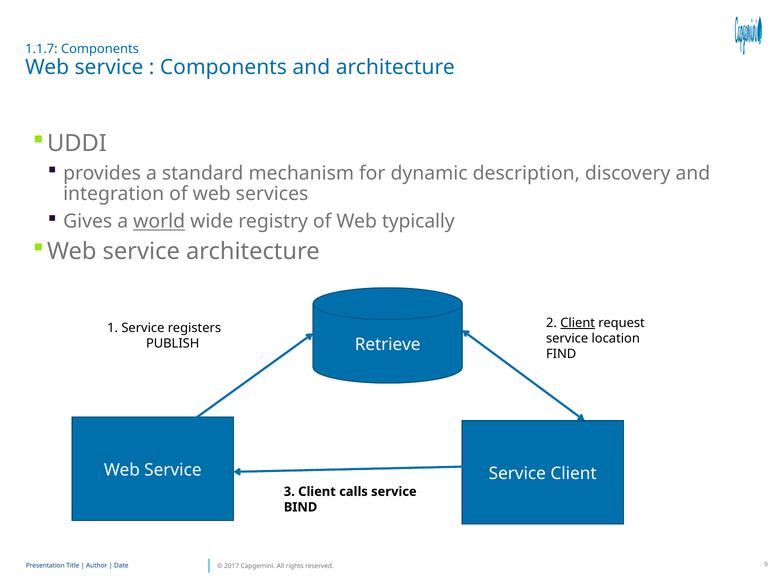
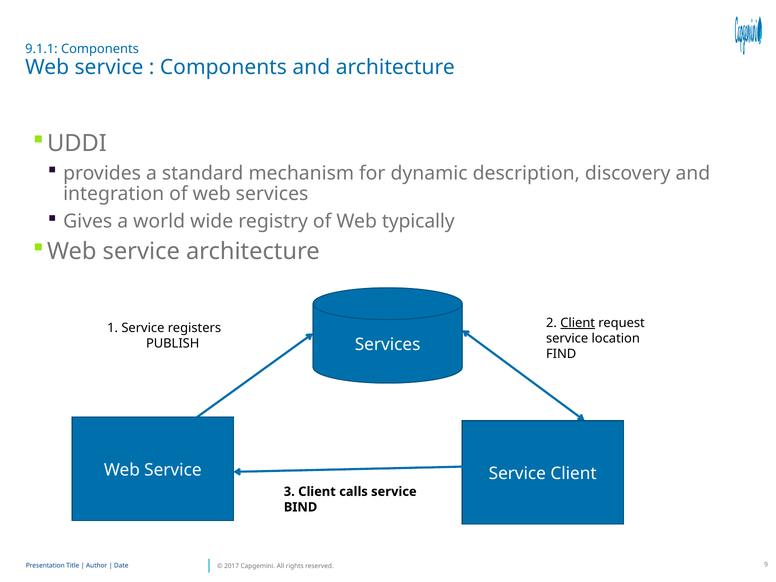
1.1.7: 1.1.7 -> 9.1.1
world underline: present -> none
Retrieve at (388, 345): Retrieve -> Services
